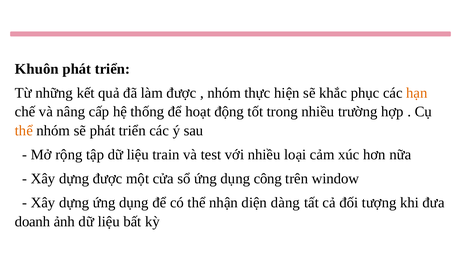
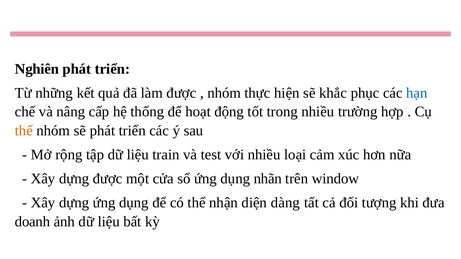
Khuôn: Khuôn -> Nghiên
hạn colour: orange -> blue
công: công -> nhãn
